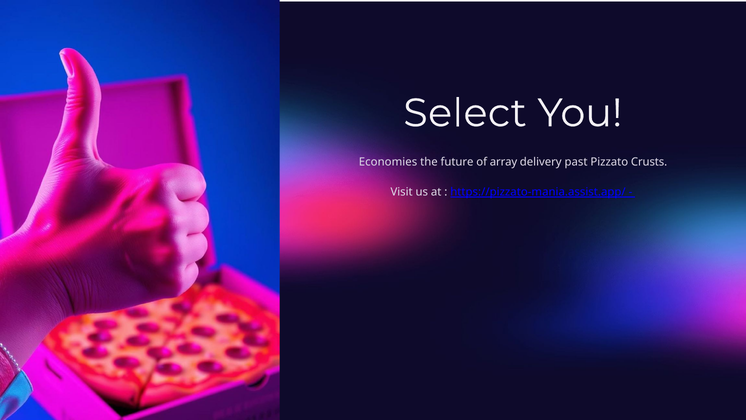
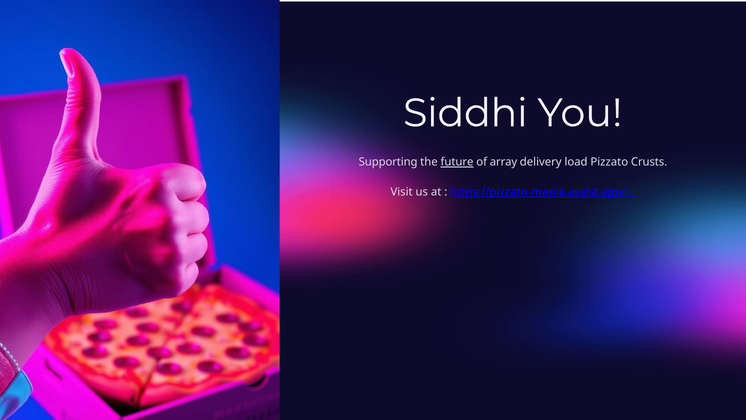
Select: Select -> Siddhi
Economies: Economies -> Supporting
future underline: none -> present
past: past -> load
